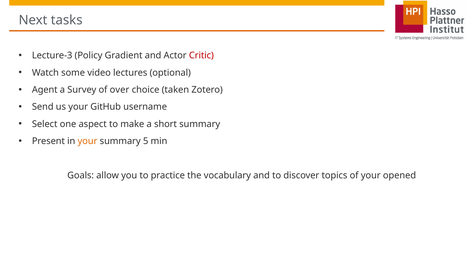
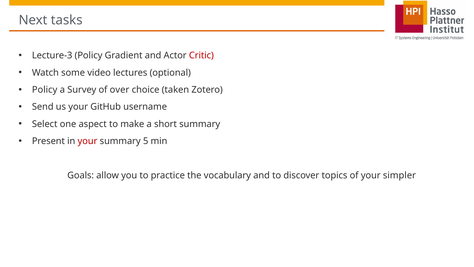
Agent at (45, 90): Agent -> Policy
your at (88, 141) colour: orange -> red
opened: opened -> simpler
